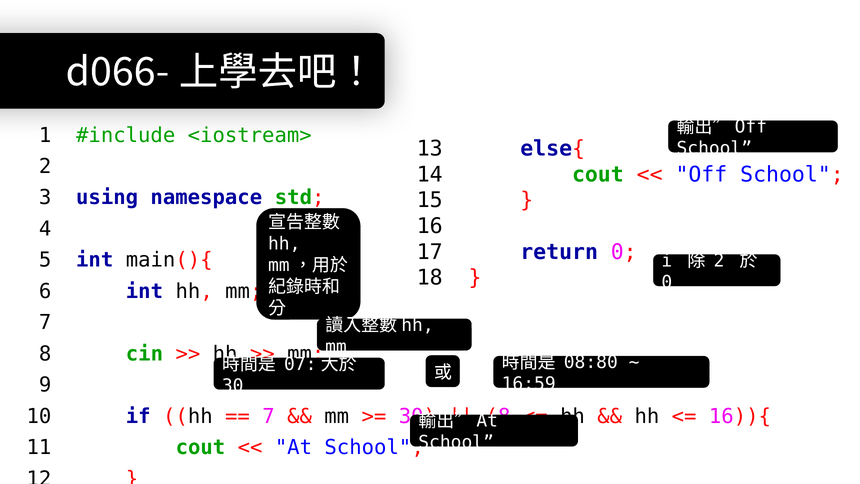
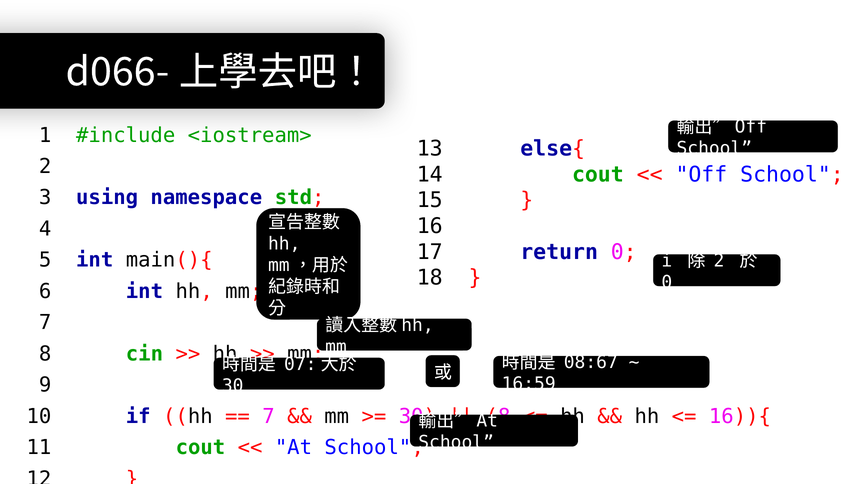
08:80: 08:80 -> 08:67
